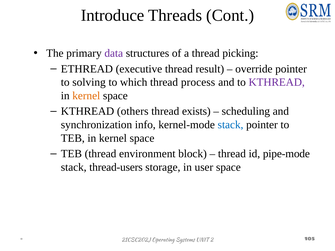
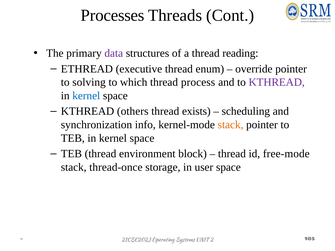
Introduce: Introduce -> Processes
picking: picking -> reading
result: result -> enum
kernel at (86, 96) colour: orange -> blue
stack at (231, 125) colour: blue -> orange
pipe-mode: pipe-mode -> free-mode
thread-users: thread-users -> thread-once
